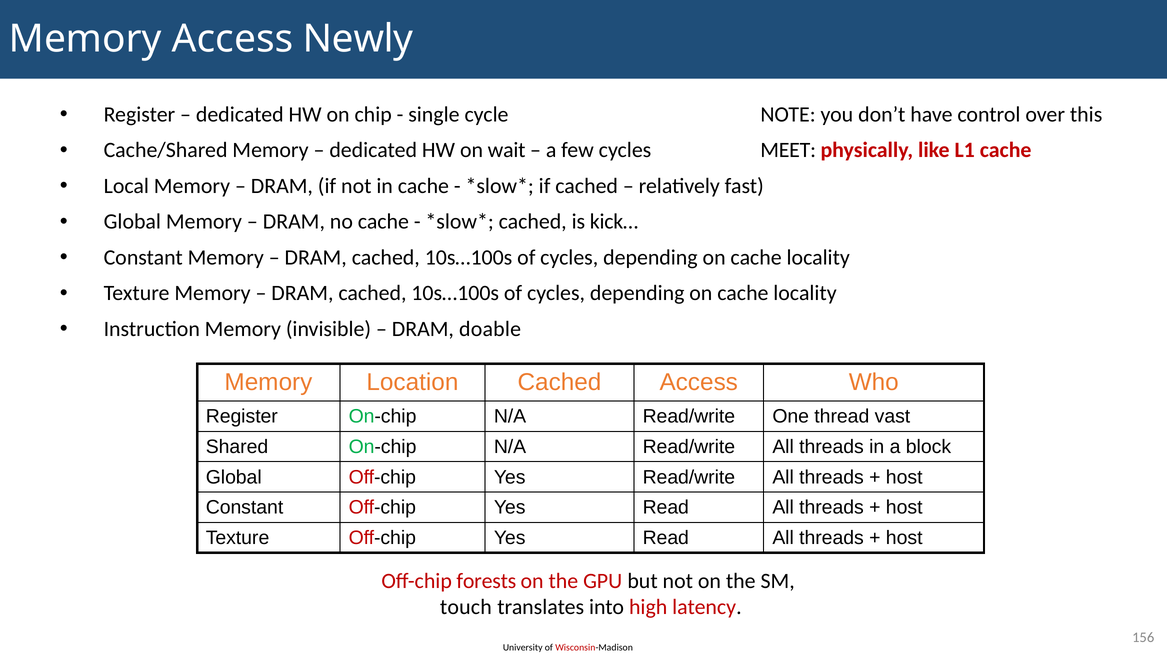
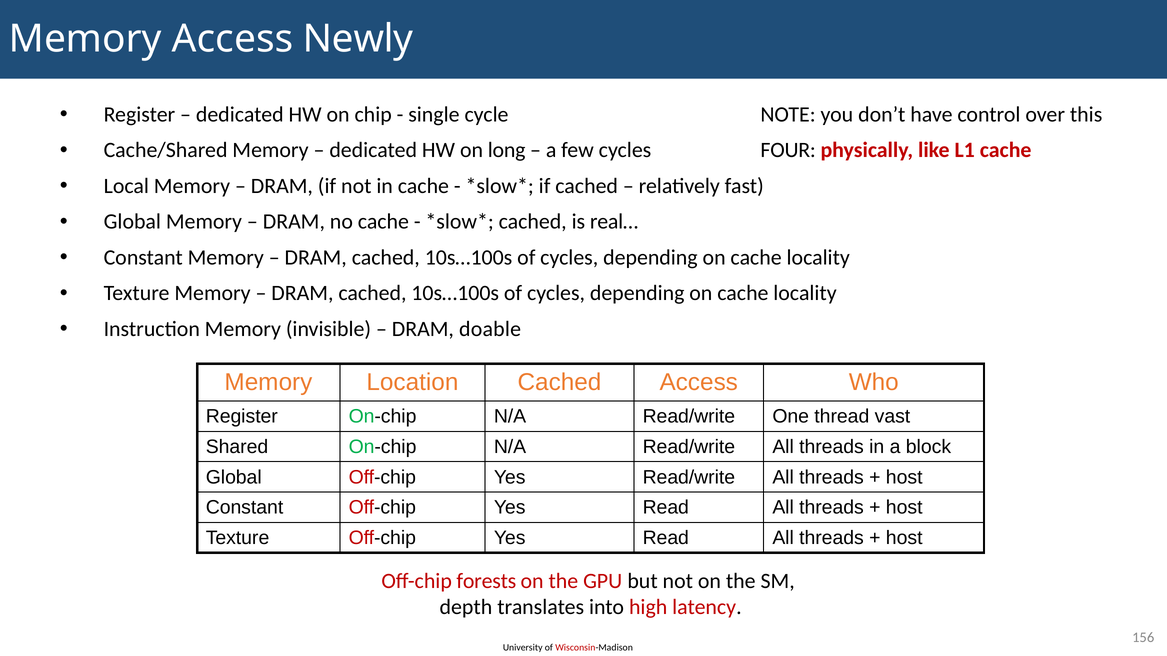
wait: wait -> long
MEET: MEET -> FOUR
kick…: kick… -> real…
touch: touch -> depth
